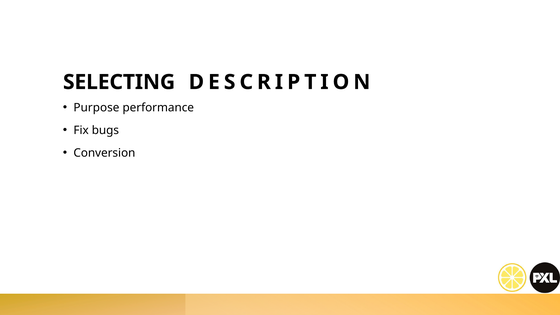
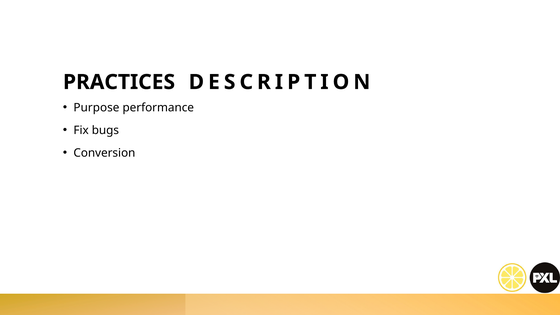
SELECTING: SELECTING -> PRACTICES
